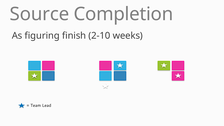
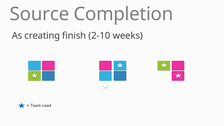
figuring: figuring -> creating
